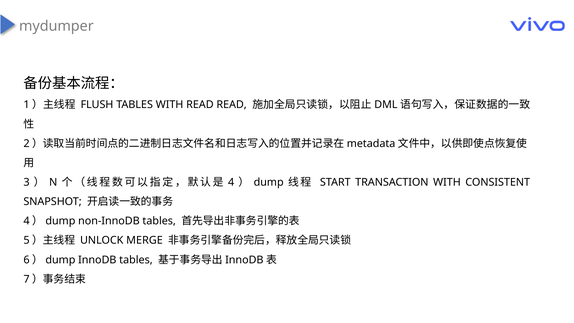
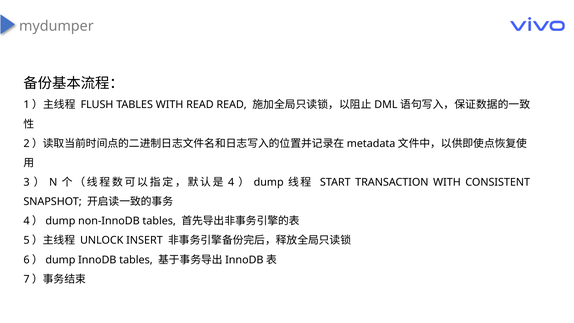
MERGE: MERGE -> INSERT
